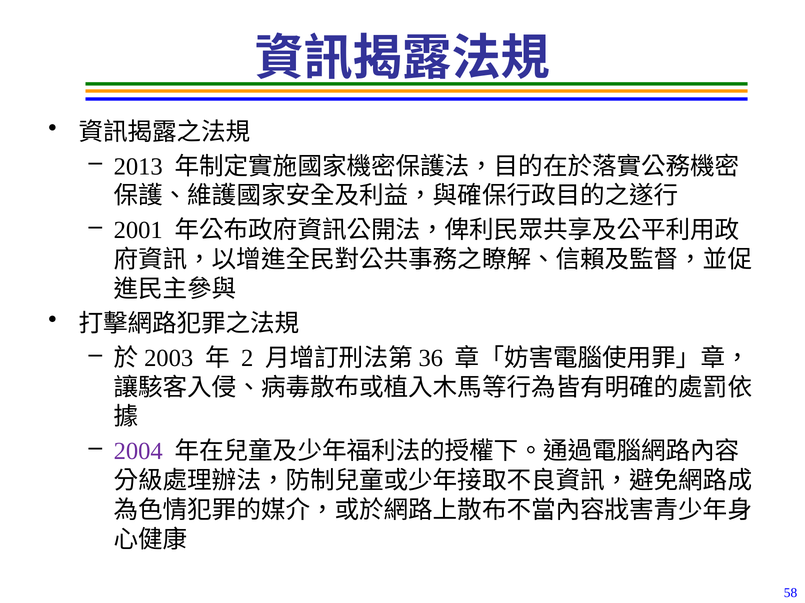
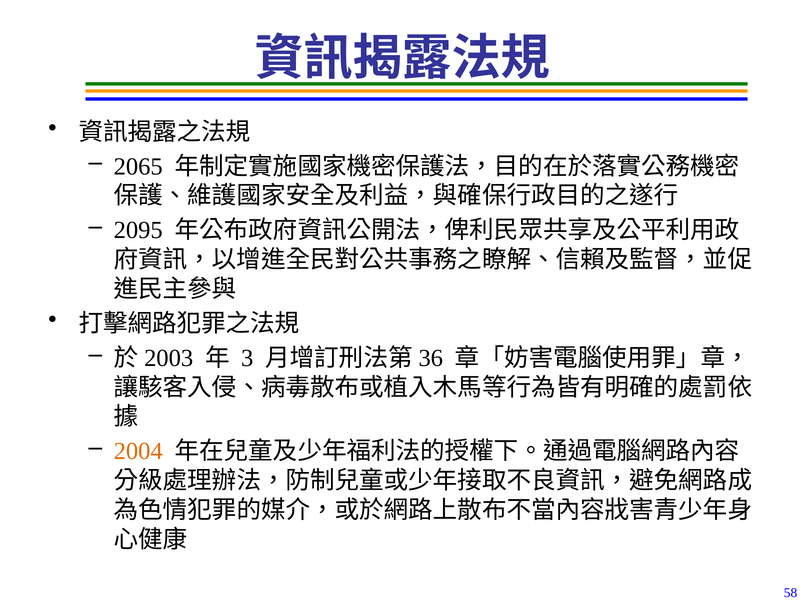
2013: 2013 -> 2065
2001: 2001 -> 2095
2: 2 -> 3
2004 colour: purple -> orange
